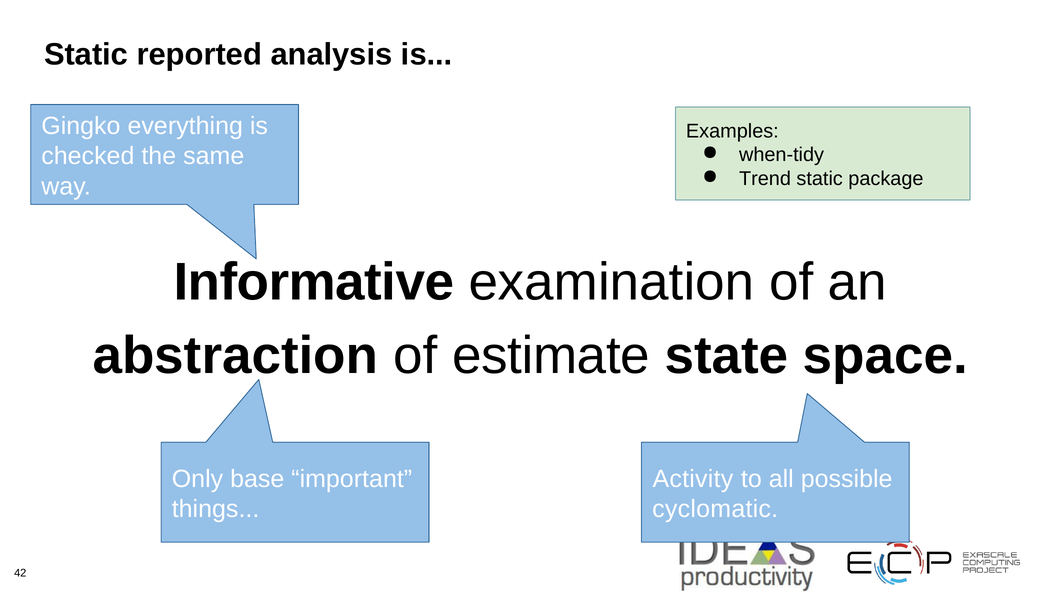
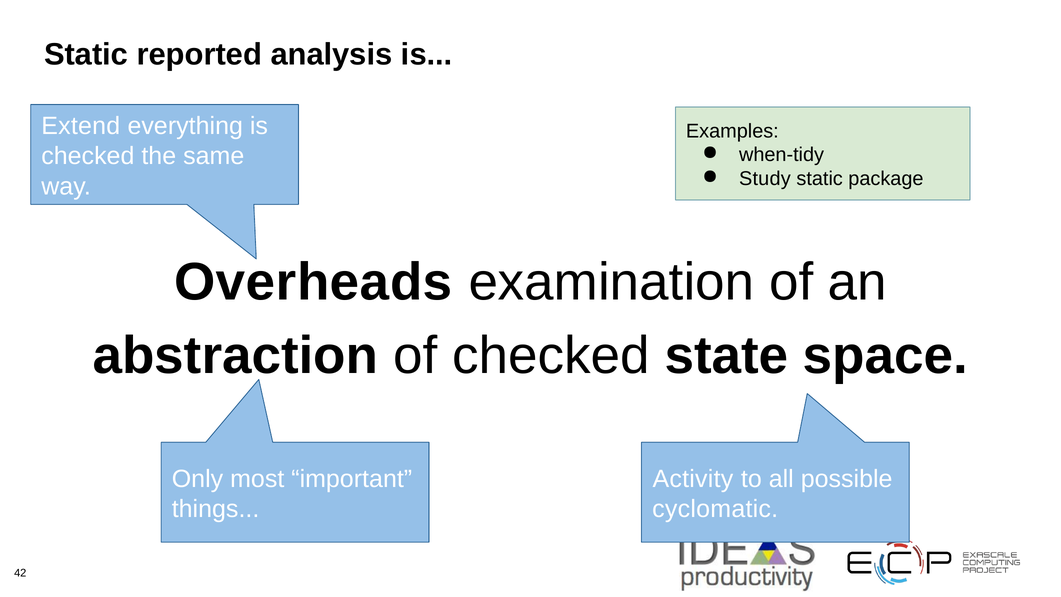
Gingko: Gingko -> Extend
Trend: Trend -> Study
Informative: Informative -> Overheads
of estimate: estimate -> checked
base: base -> most
